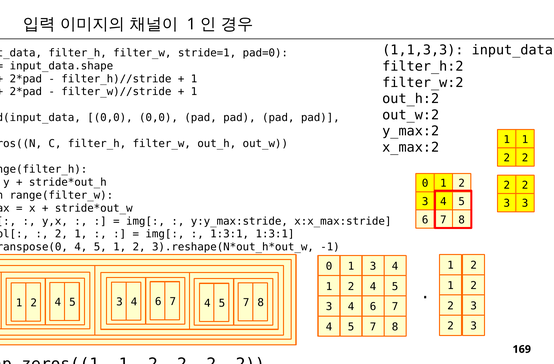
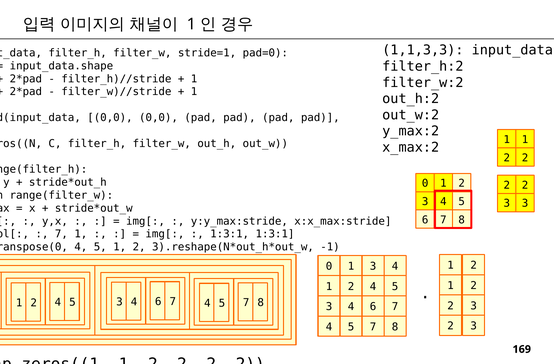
2 at (61, 234): 2 -> 7
